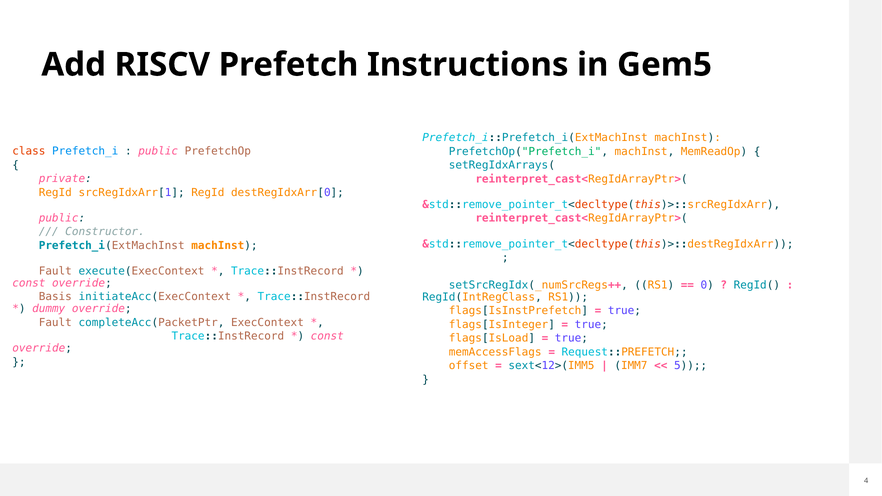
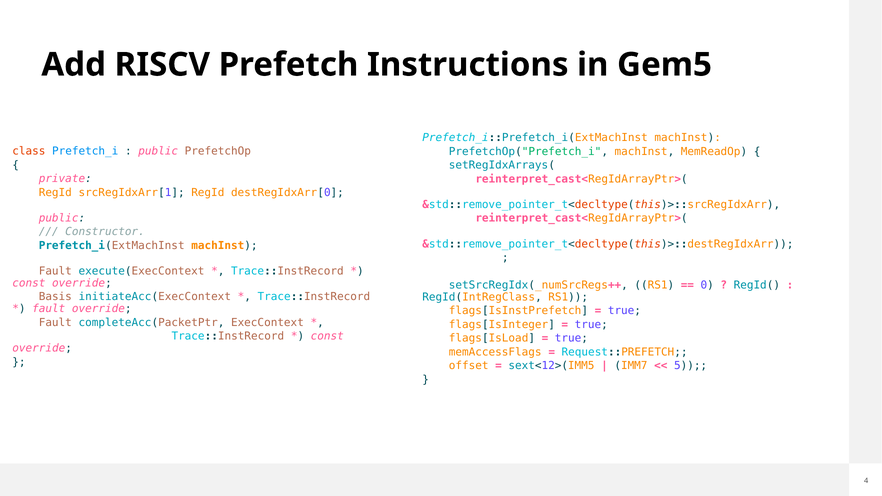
dummy at (49, 309): dummy -> fault
